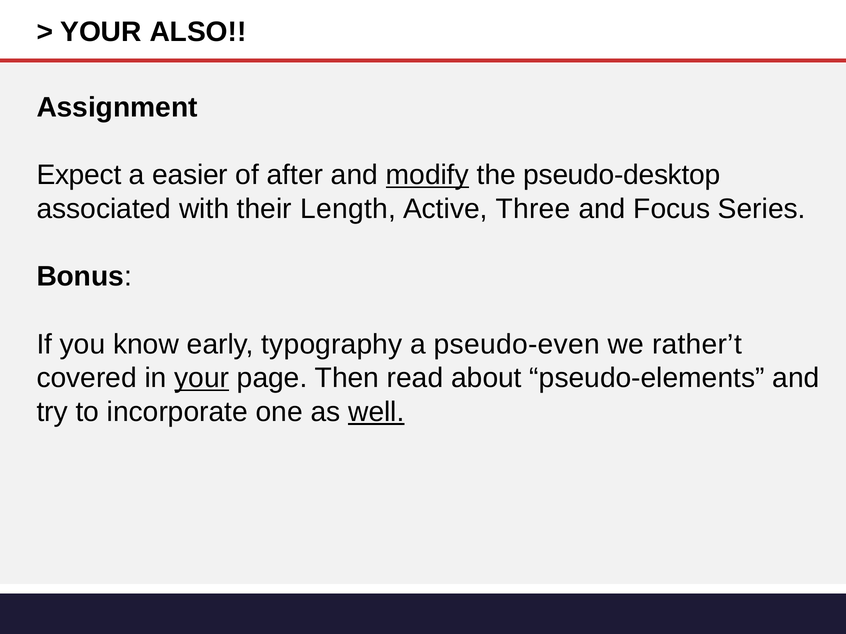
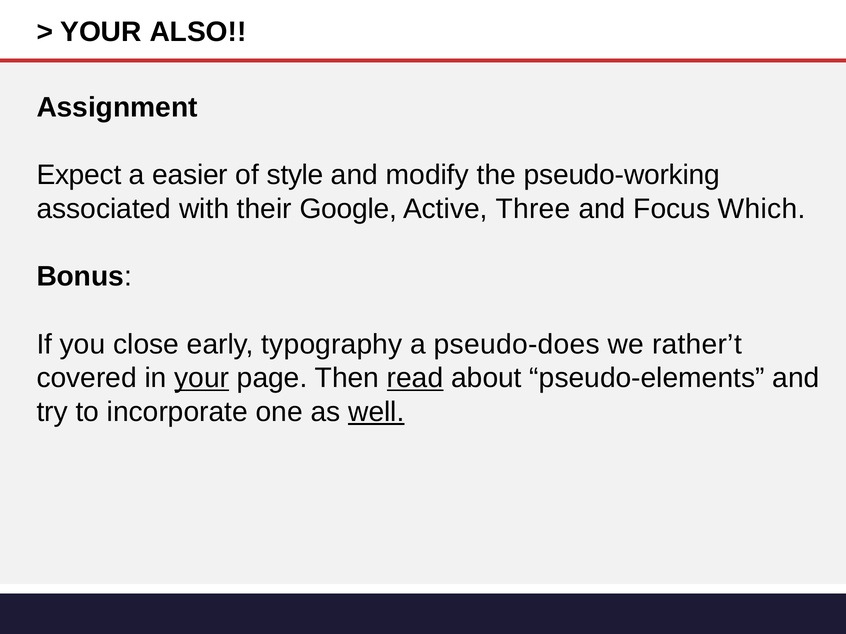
after: after -> style
modify underline: present -> none
pseudo-desktop: pseudo-desktop -> pseudo-working
Length: Length -> Google
Series: Series -> Which
know: know -> close
pseudo-even: pseudo-even -> pseudo-does
read underline: none -> present
